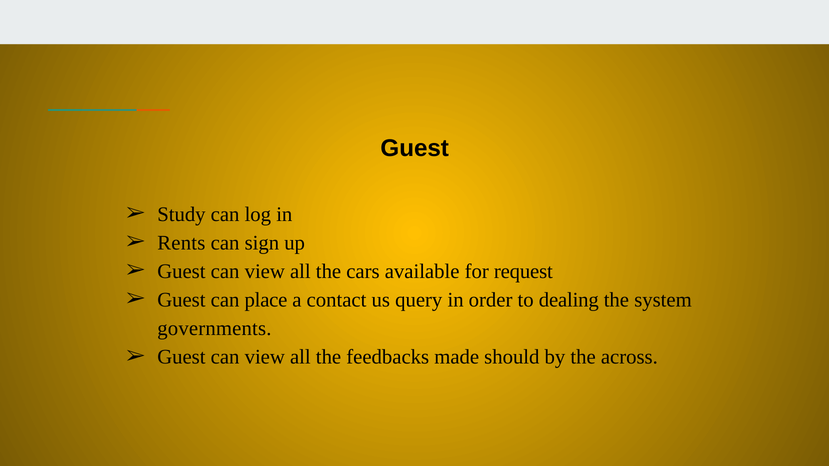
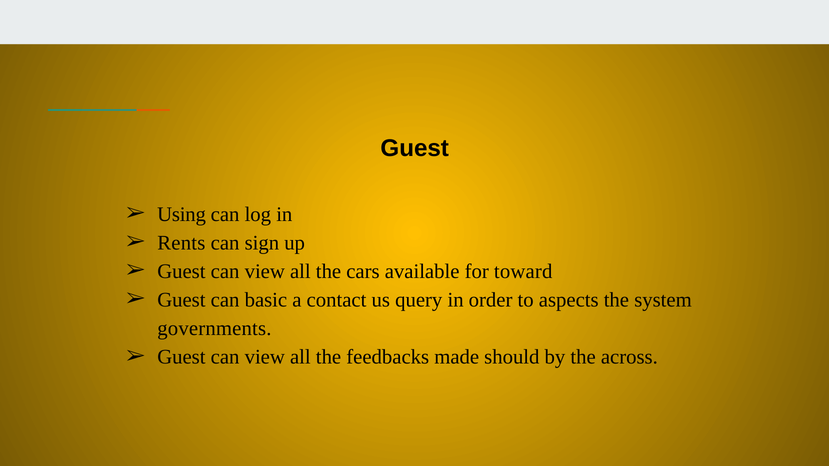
Study: Study -> Using
request: request -> toward
place: place -> basic
dealing: dealing -> aspects
